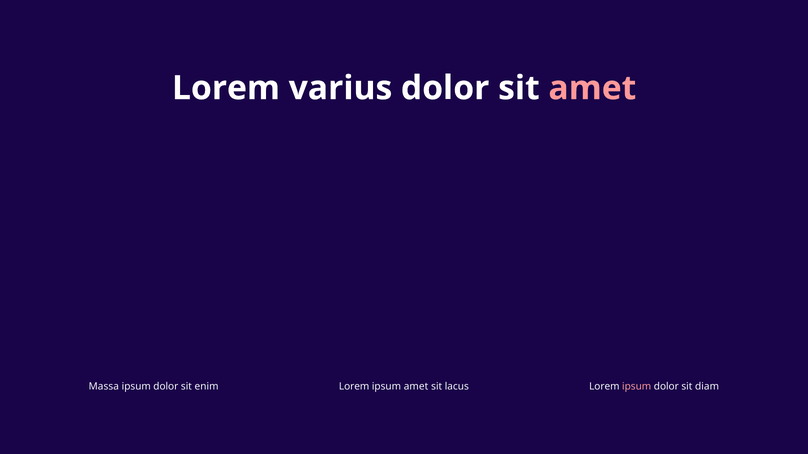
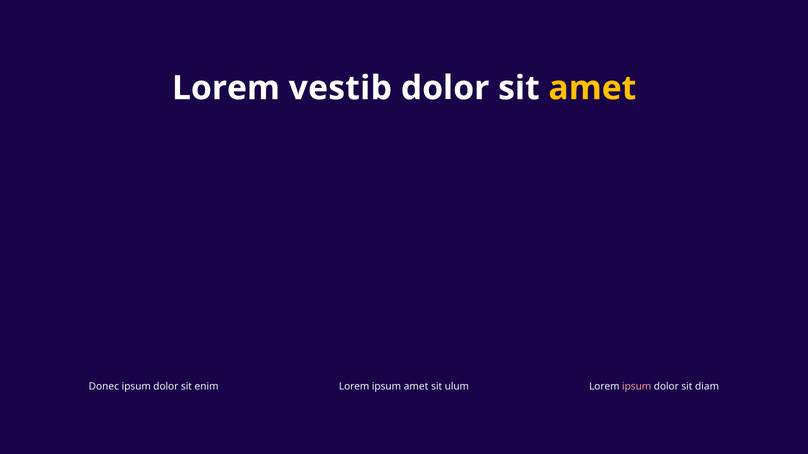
varius: varius -> vestib
amet at (592, 88) colour: pink -> yellow
Massa: Massa -> Donec
lacus: lacus -> ulum
